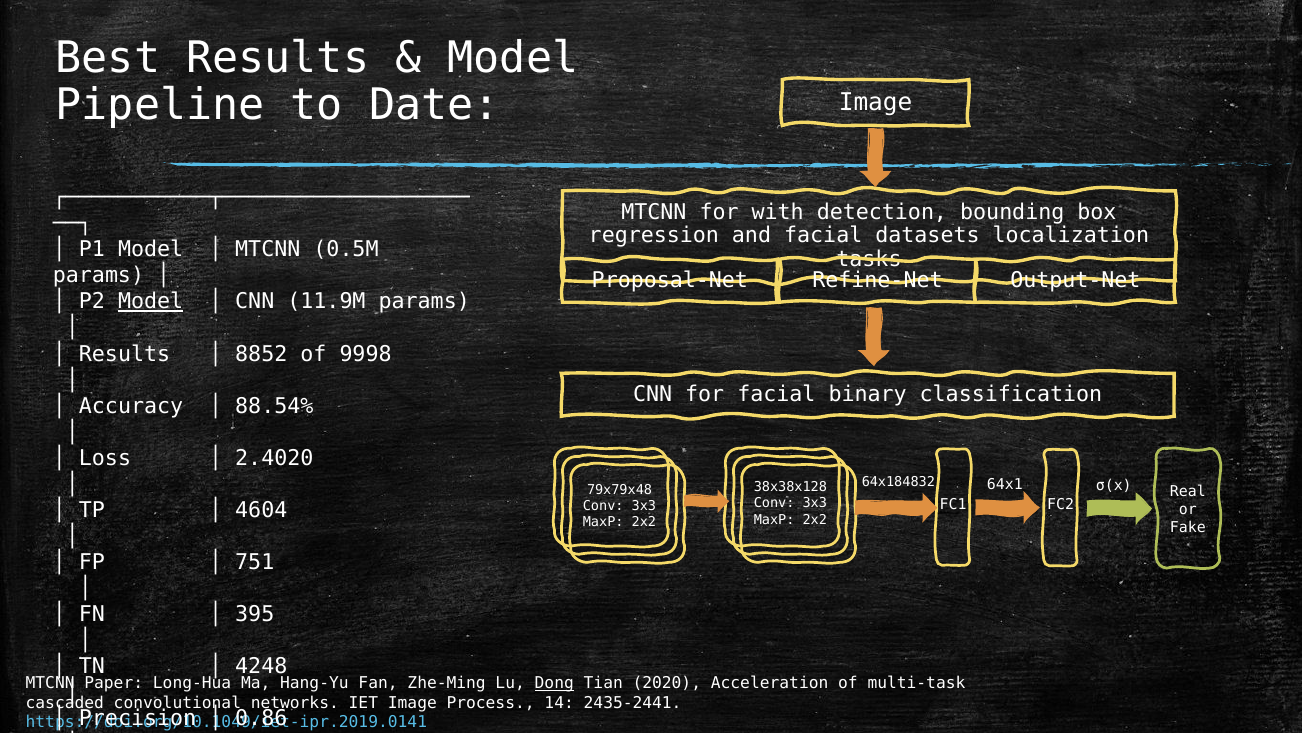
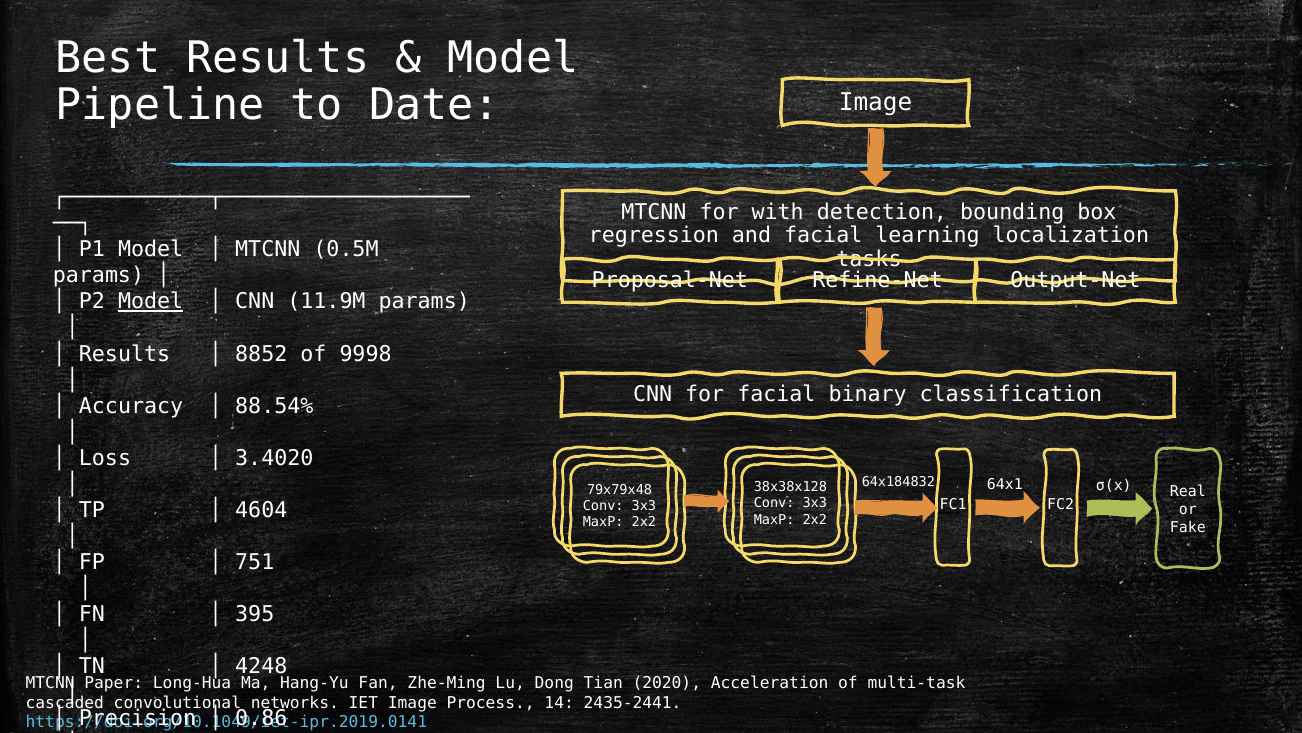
datasets: datasets -> learning
2.4020: 2.4020 -> 3.4020
Dong underline: present -> none
